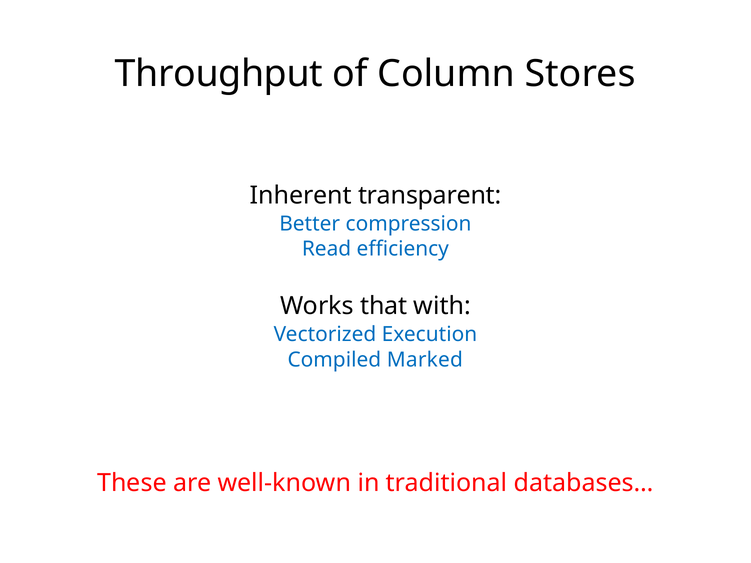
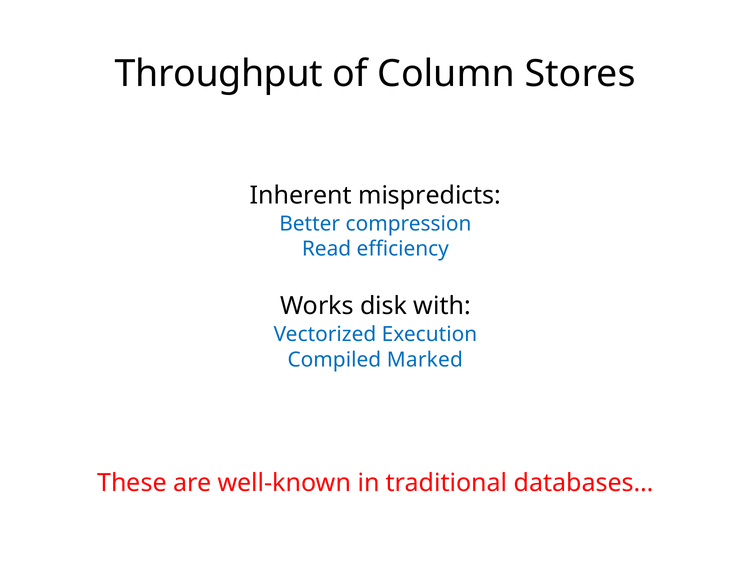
transparent: transparent -> mispredicts
that: that -> disk
